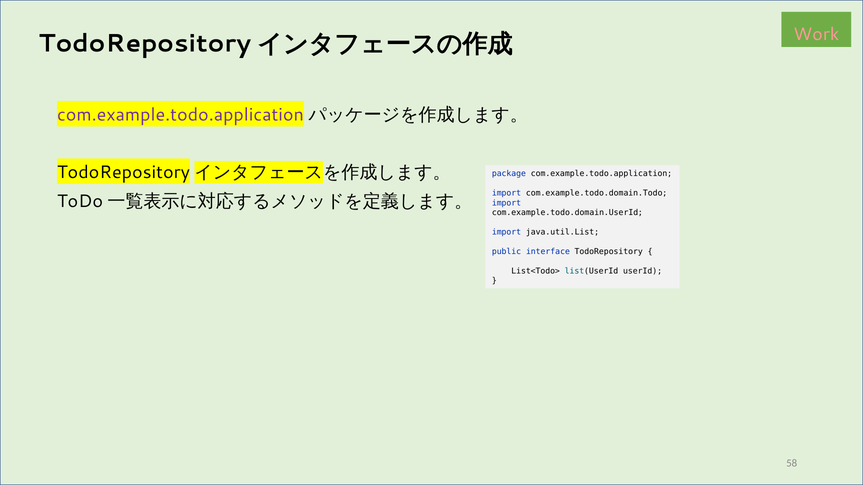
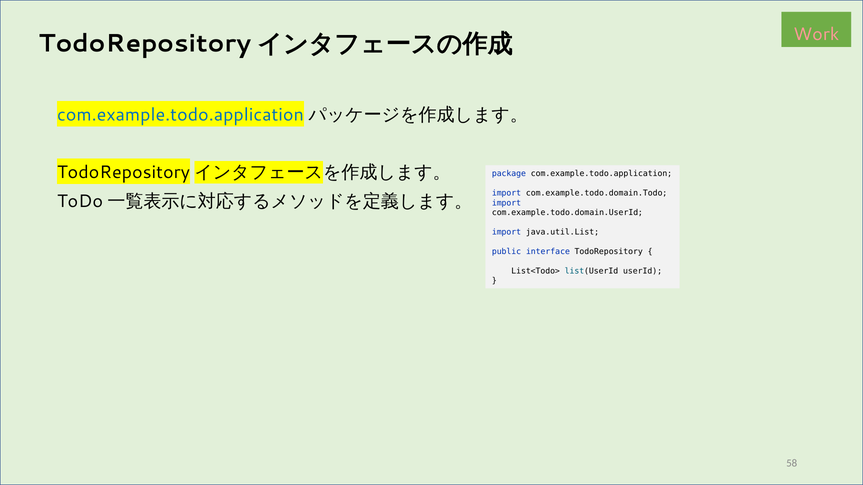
com.example.todo.application at (180, 115) colour: purple -> blue
